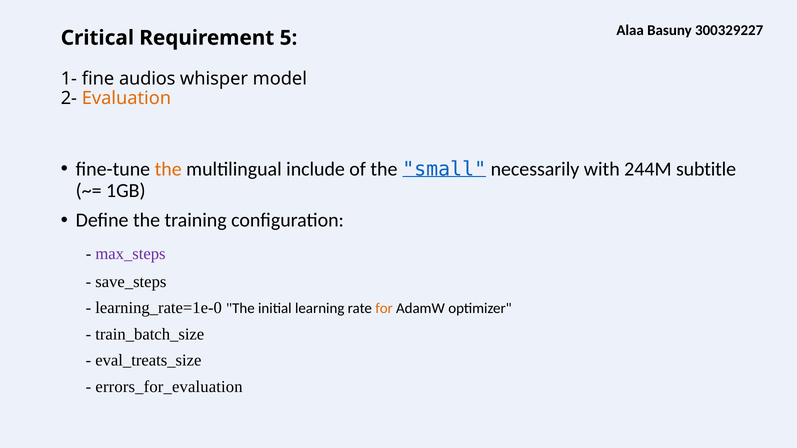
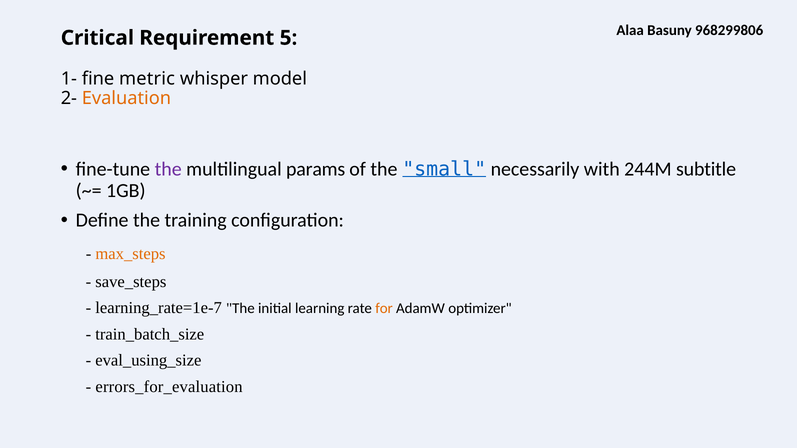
300329227: 300329227 -> 968299806
audios: audios -> metric
the at (168, 169) colour: orange -> purple
include: include -> params
max_steps colour: purple -> orange
learning_rate=1e-0: learning_rate=1e-0 -> learning_rate=1e-7
eval_treats_size: eval_treats_size -> eval_using_size
